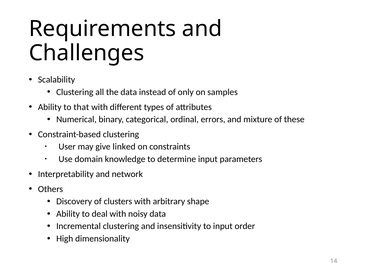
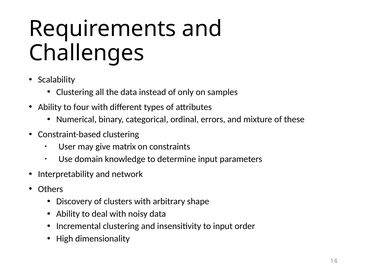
that: that -> four
linked: linked -> matrix
